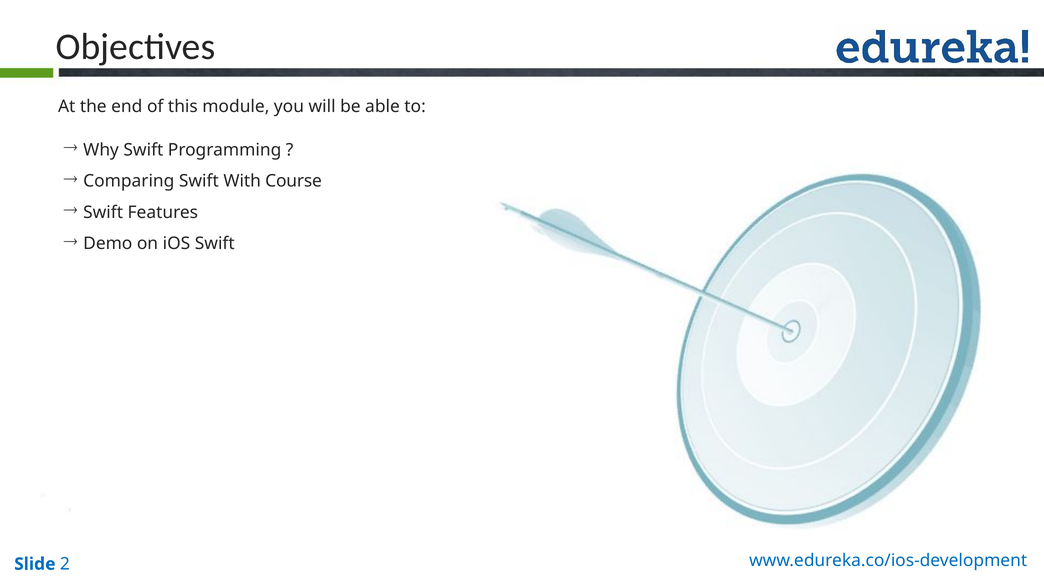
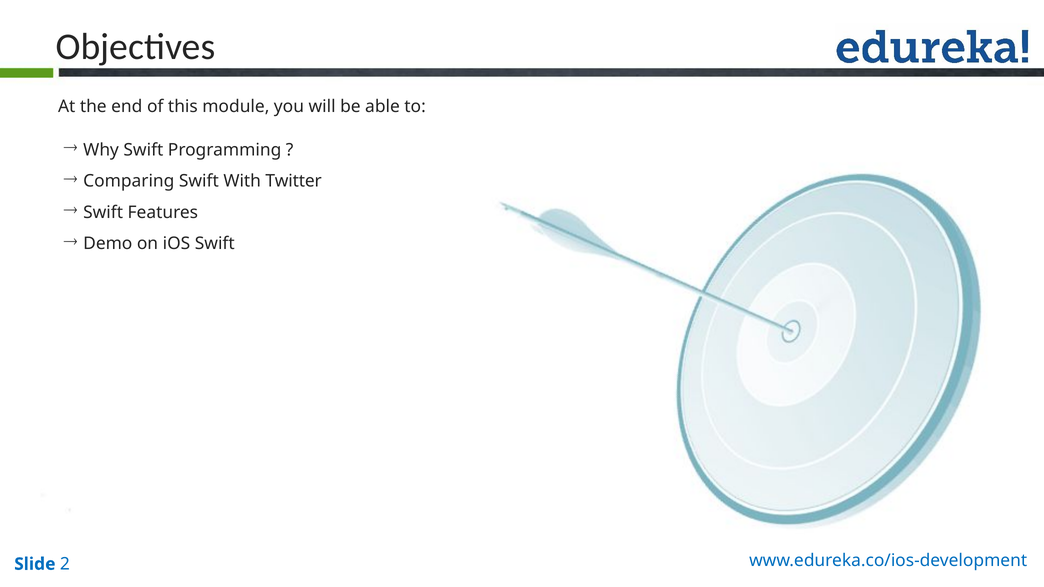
Course: Course -> Twitter
